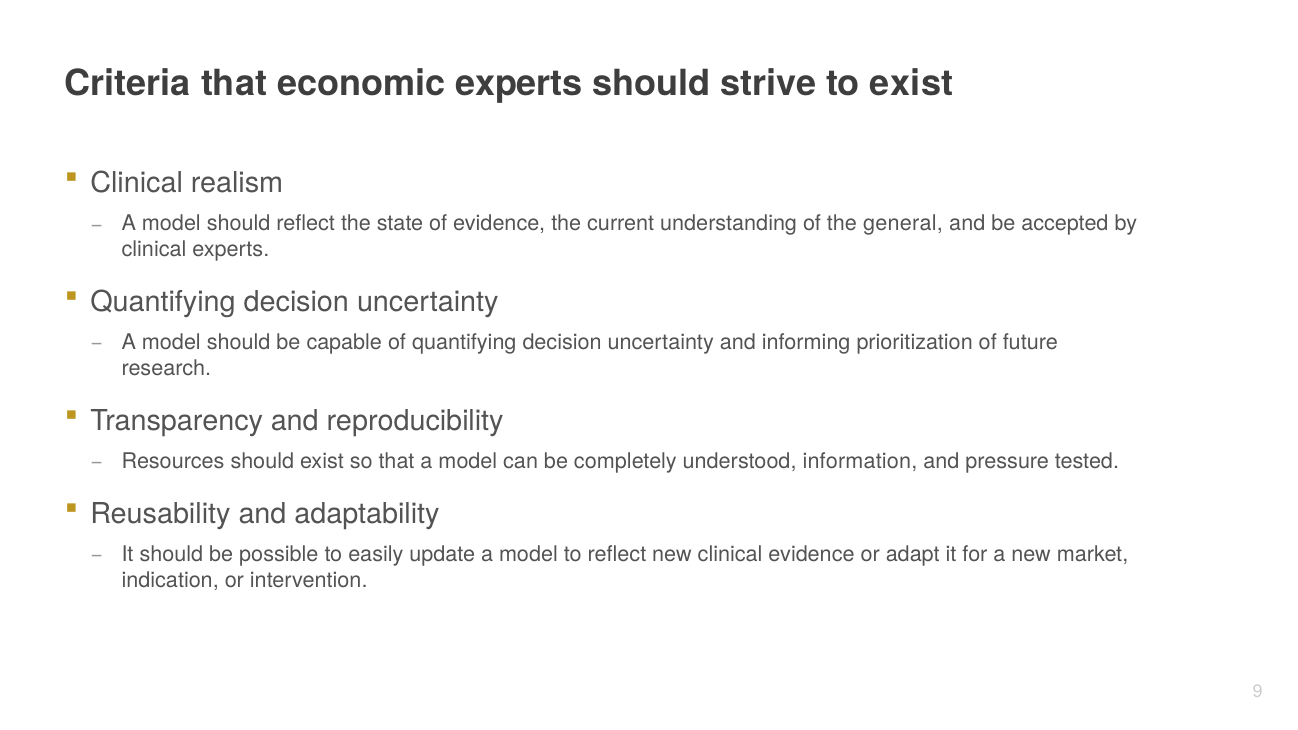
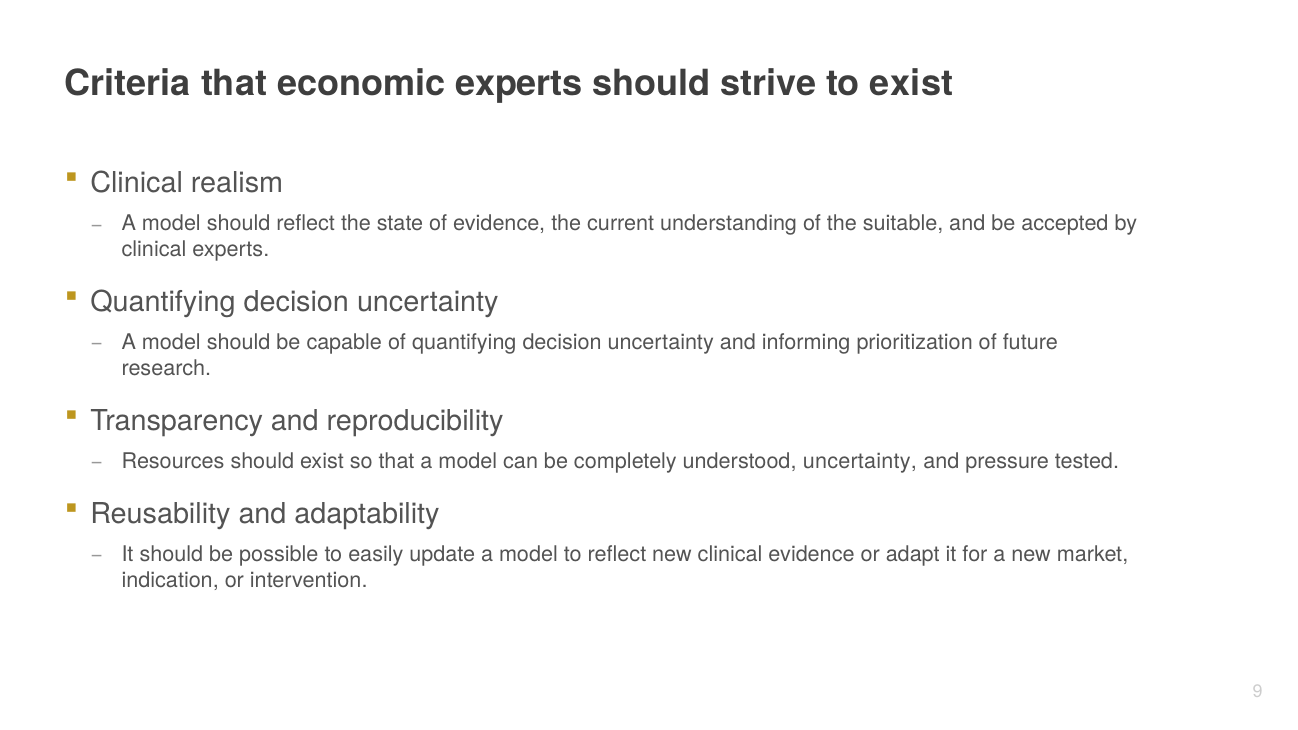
general: general -> suitable
understood information: information -> uncertainty
